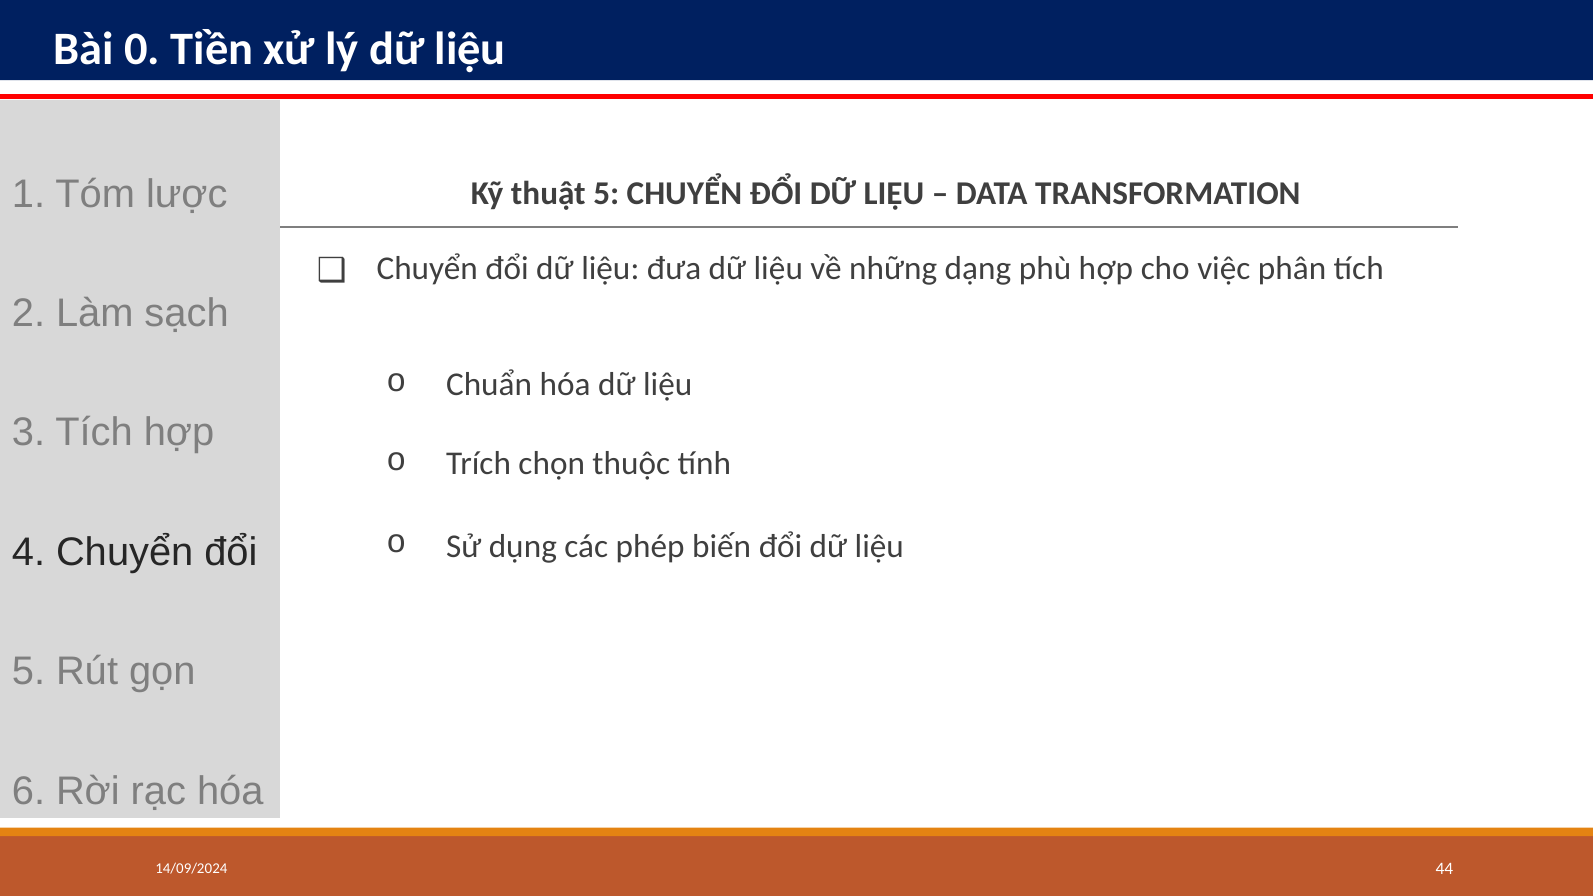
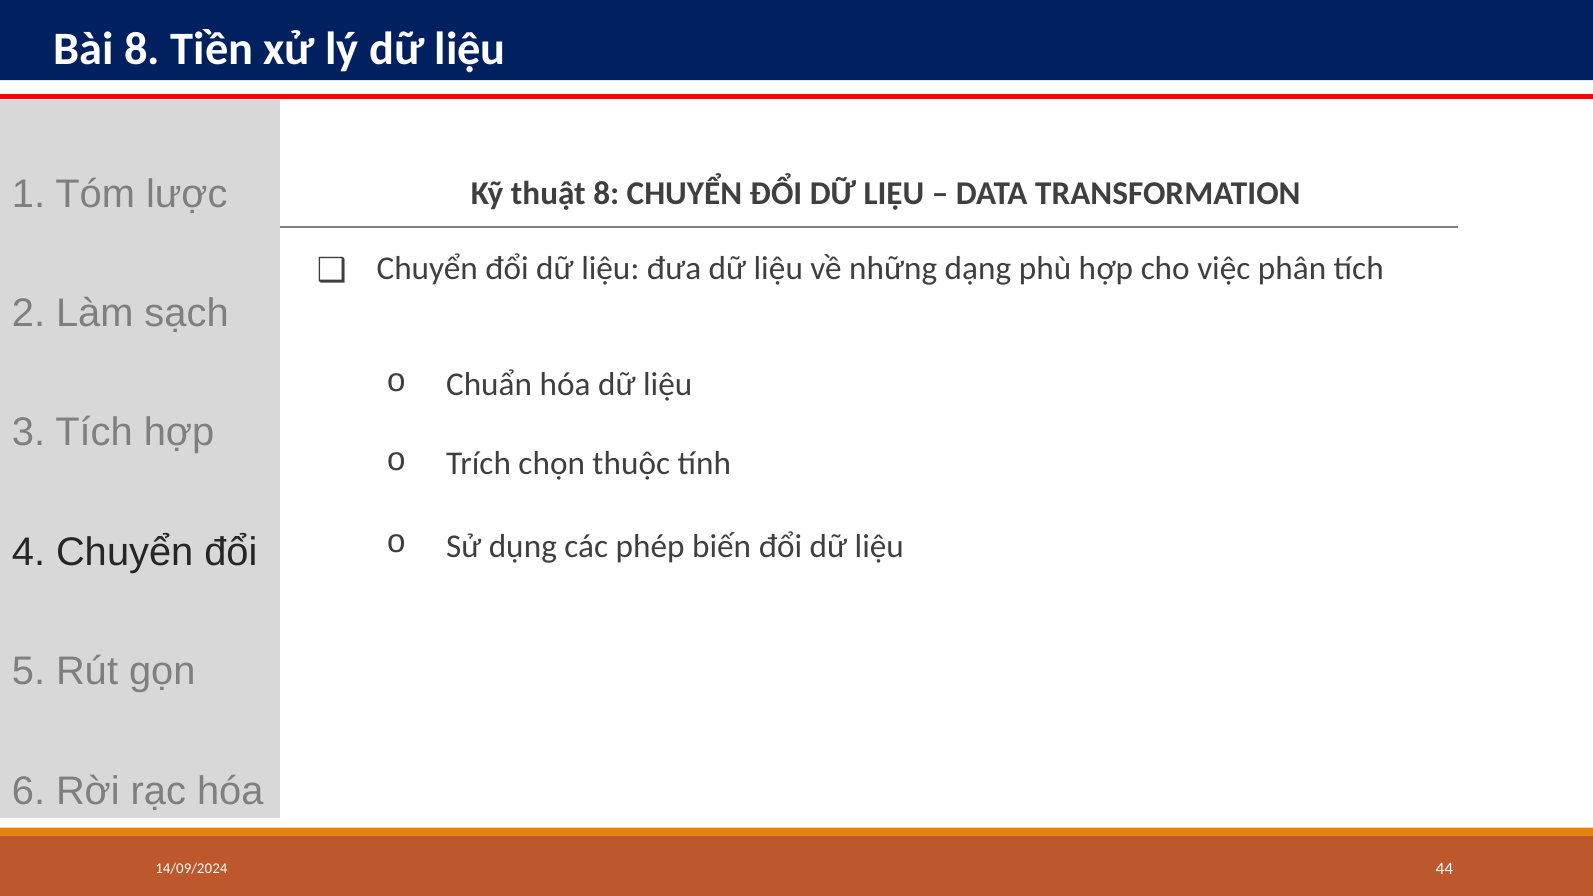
Bài 0: 0 -> 8
thuật 5: 5 -> 8
